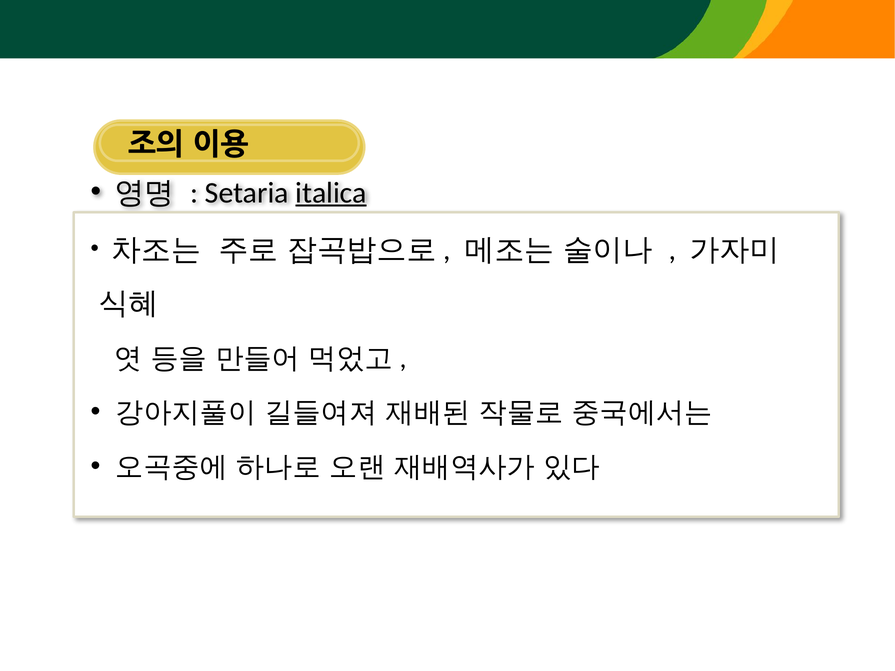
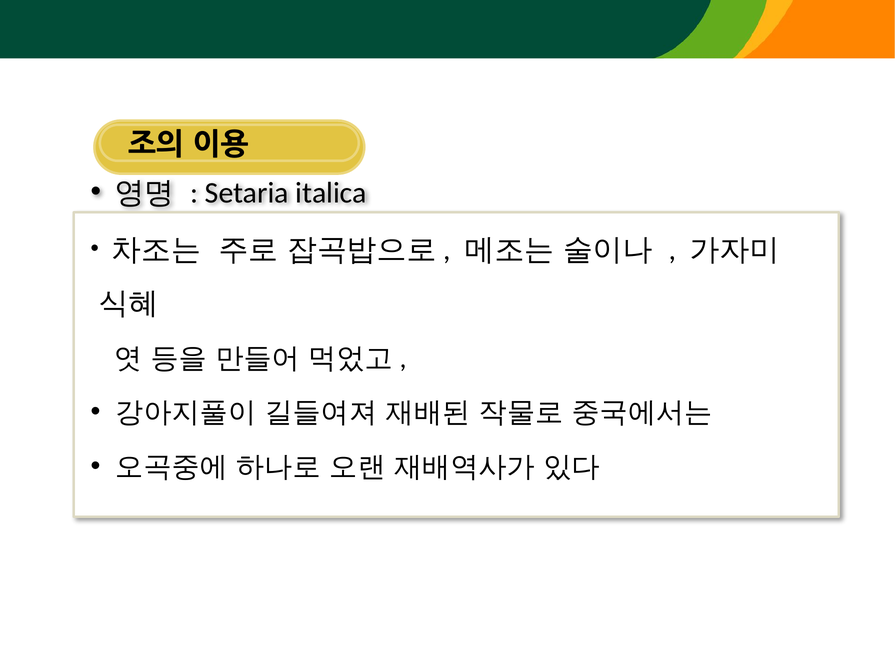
italica underline: present -> none
